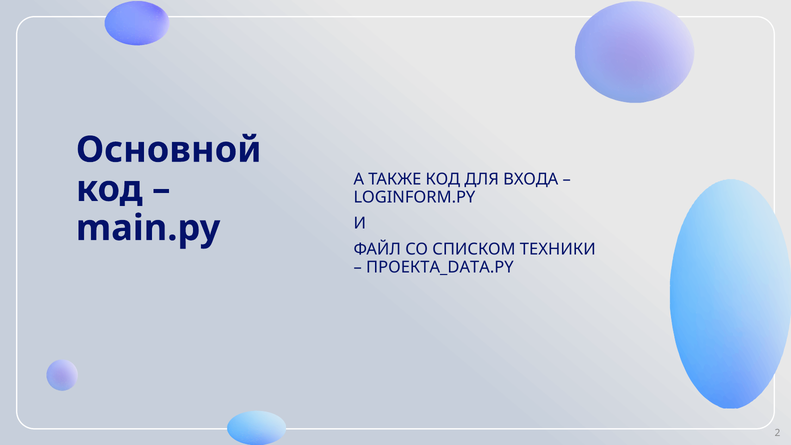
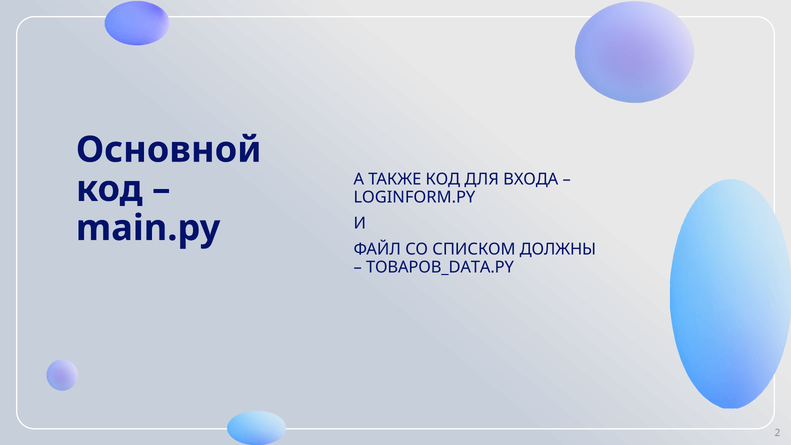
ТЕХНИКИ: ТЕХНИКИ -> ДОЛЖНЫ
ПРОЕКТА_DATA.PY: ПРОЕКТА_DATA.PY -> ТОВАРОВ_DATA.PY
